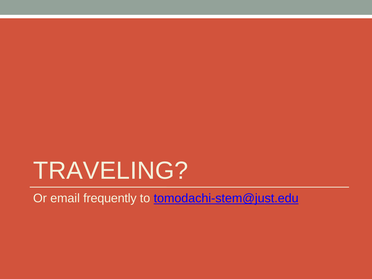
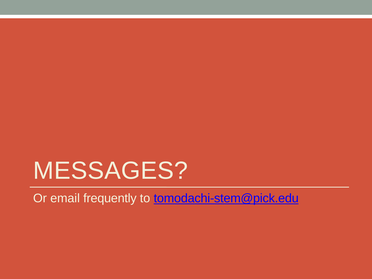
TRAVELING: TRAVELING -> MESSAGES
tomodachi-stem@just.edu: tomodachi-stem@just.edu -> tomodachi-stem@pick.edu
